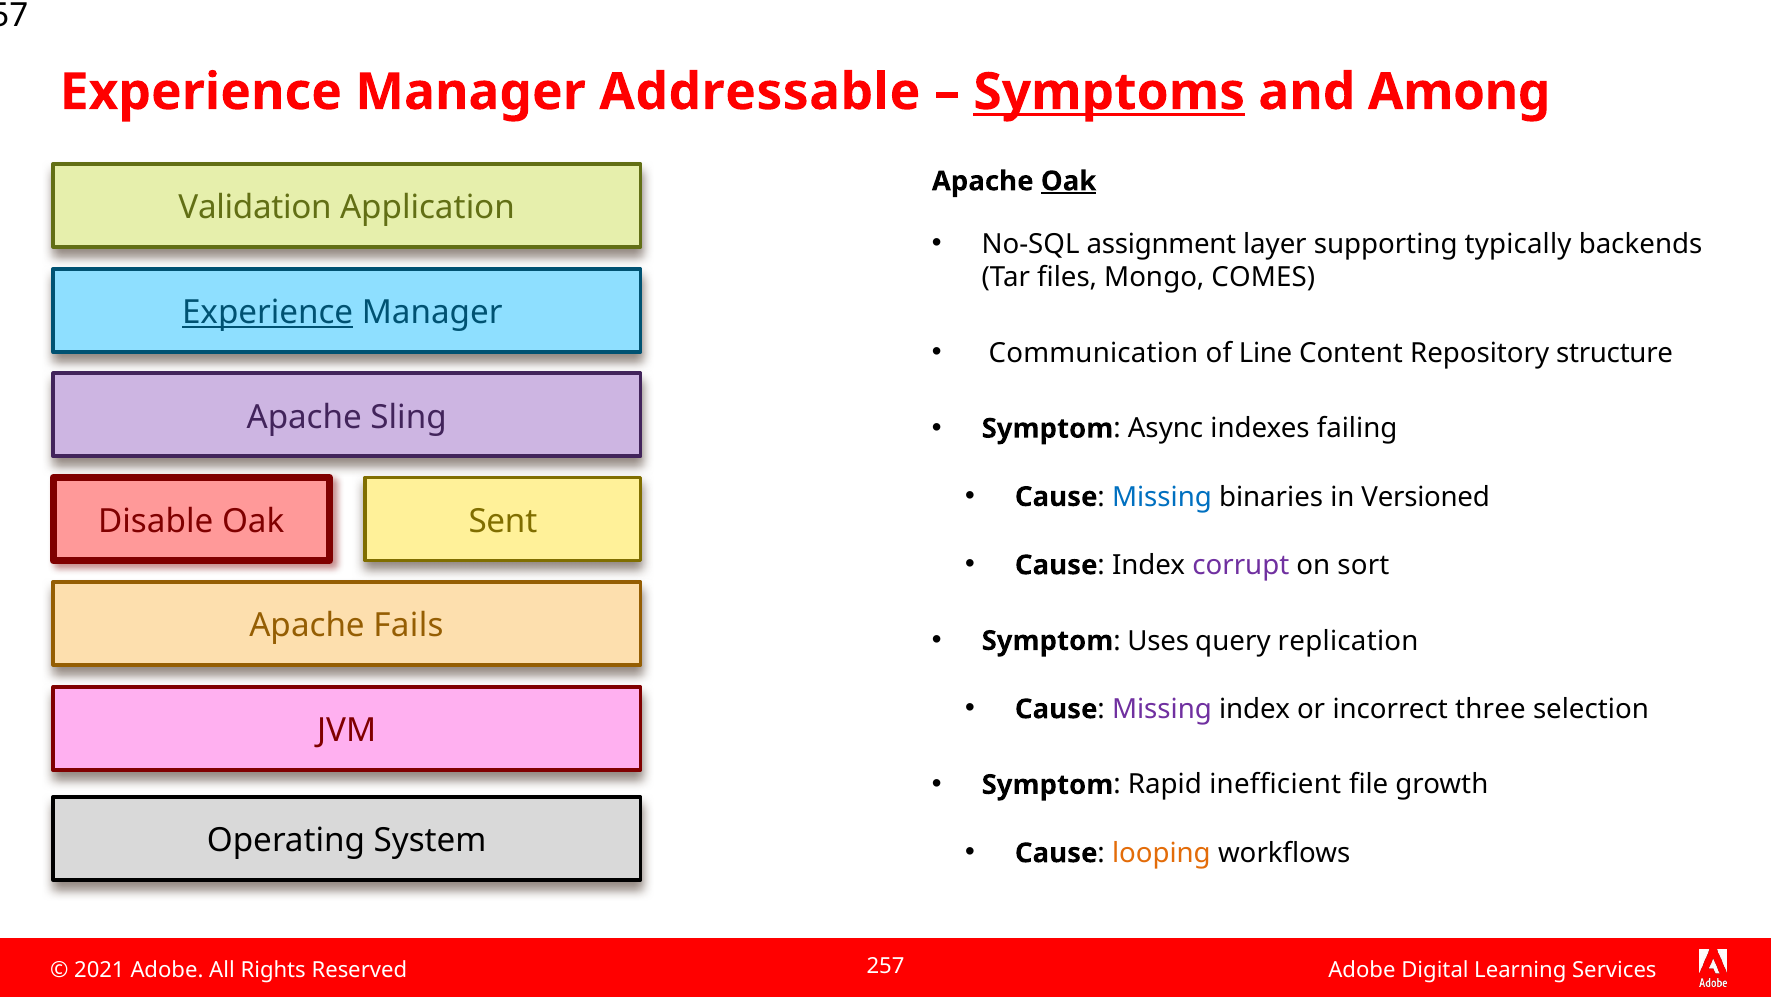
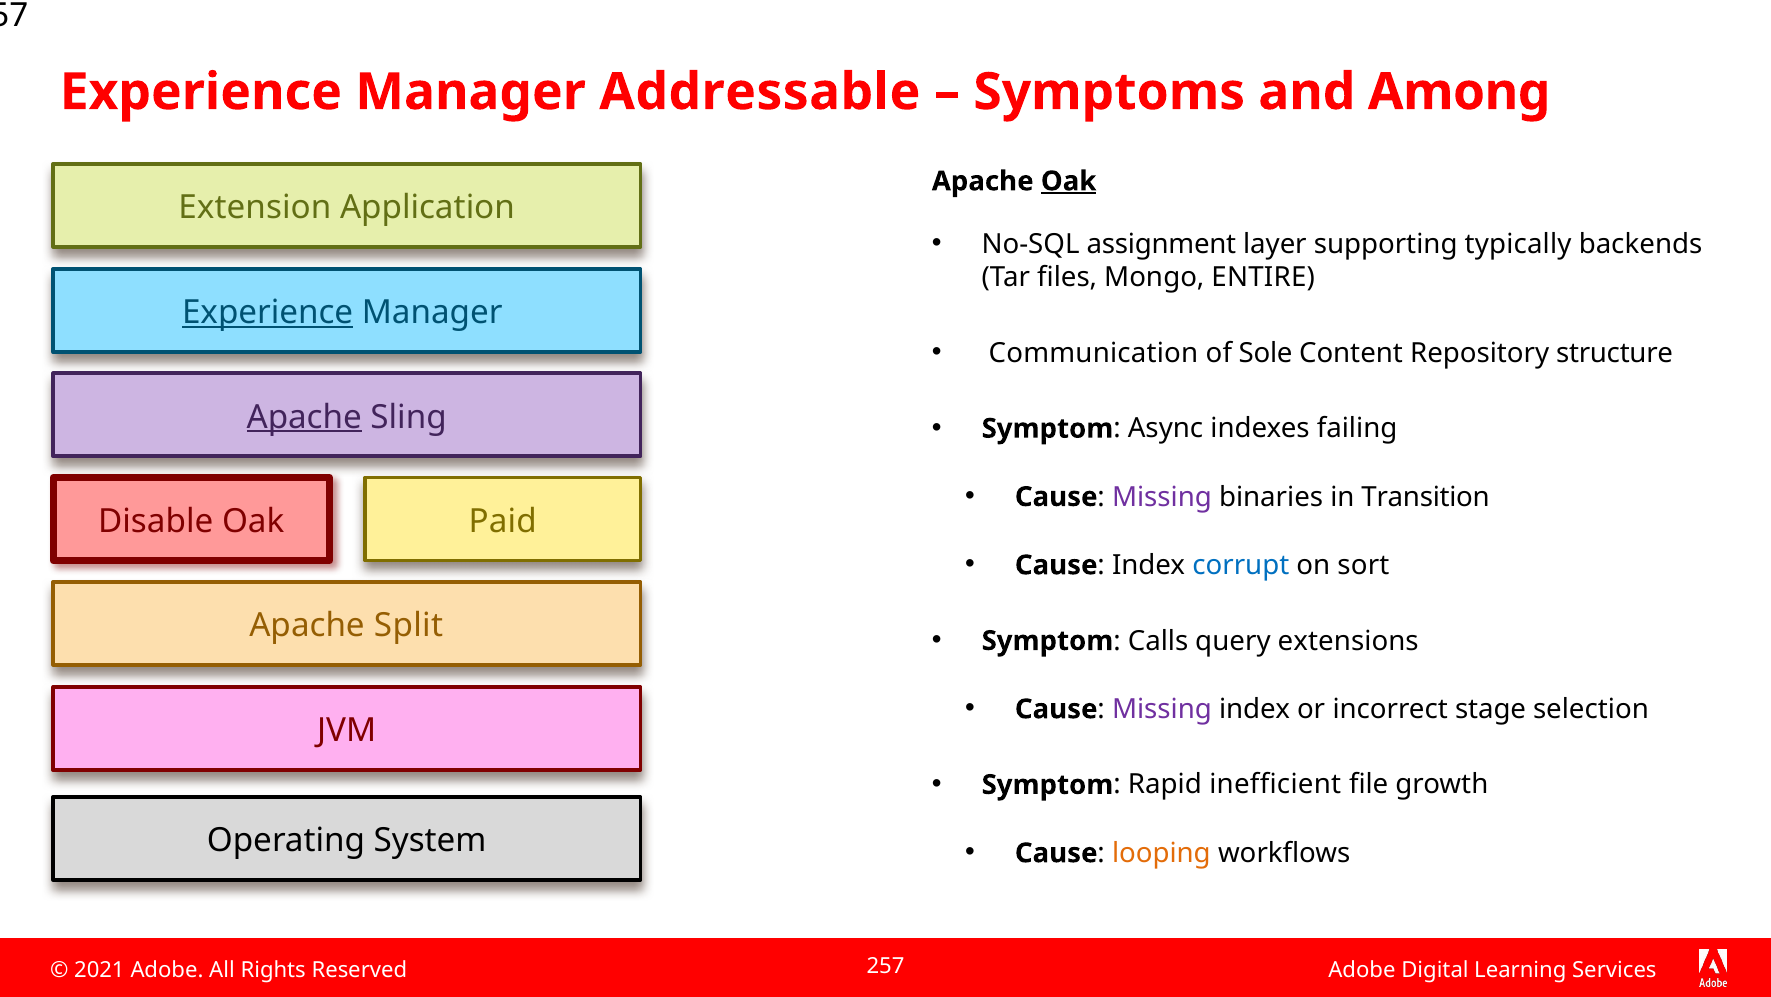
Symptoms underline: present -> none
Validation: Validation -> Extension
COMES: COMES -> ENTIRE
Line: Line -> Sole
Apache at (304, 417) underline: none -> present
Missing at (1162, 497) colour: blue -> purple
Versioned: Versioned -> Transition
Sent: Sent -> Paid
corrupt colour: purple -> blue
Fails: Fails -> Split
Uses: Uses -> Calls
replication: replication -> extensions
three: three -> stage
